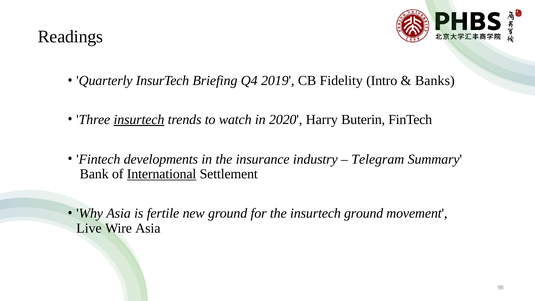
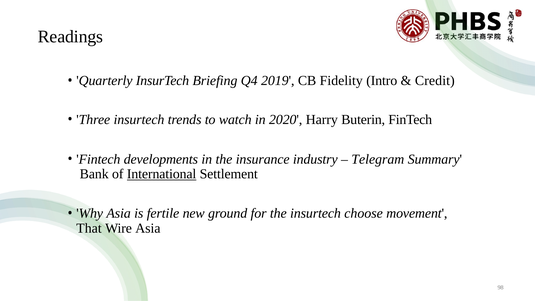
Banks: Banks -> Credit
insurtech at (139, 120) underline: present -> none
insurtech ground: ground -> choose
Live: Live -> That
